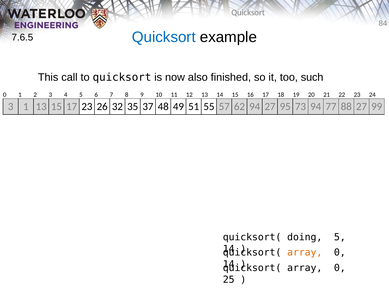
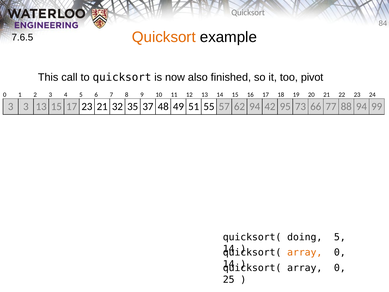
Quicksort at (164, 37) colour: blue -> orange
such: such -> pivot
3 1: 1 -> 3
23 26: 26 -> 21
94 27: 27 -> 42
73 94: 94 -> 66
88 27: 27 -> 94
